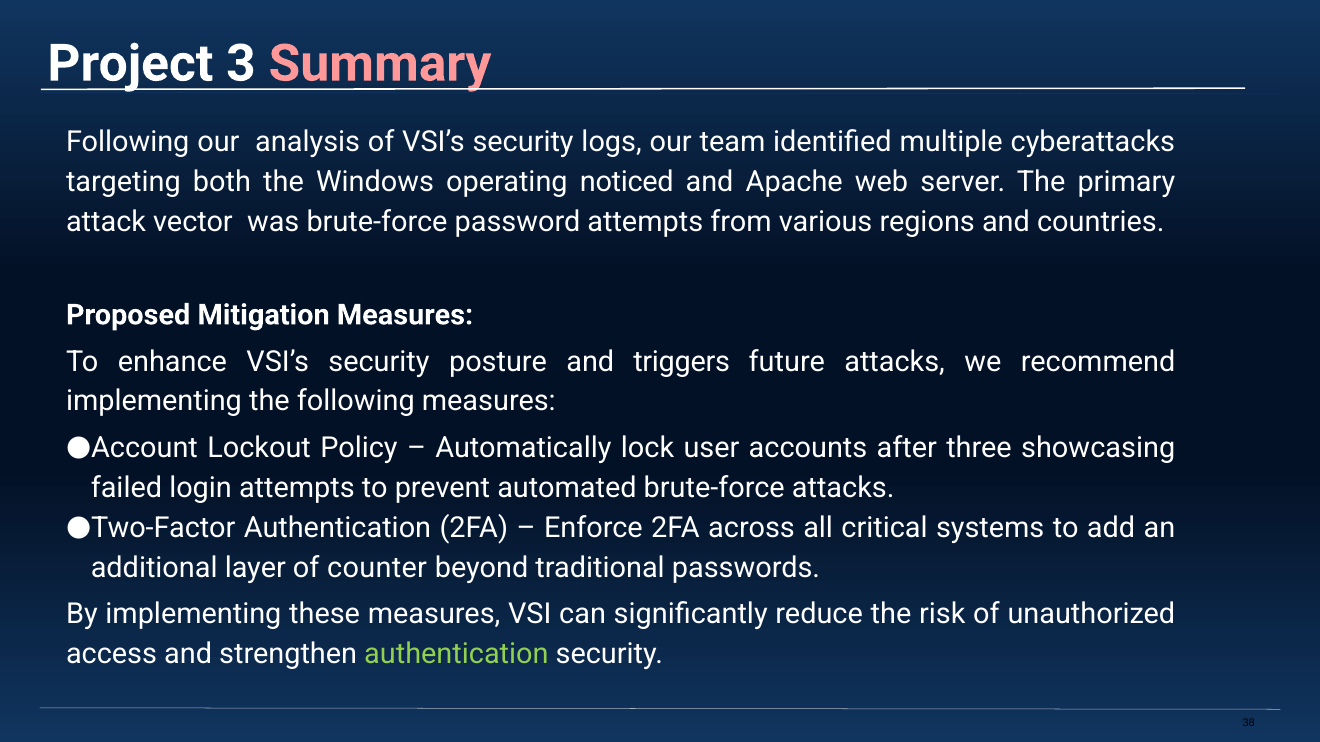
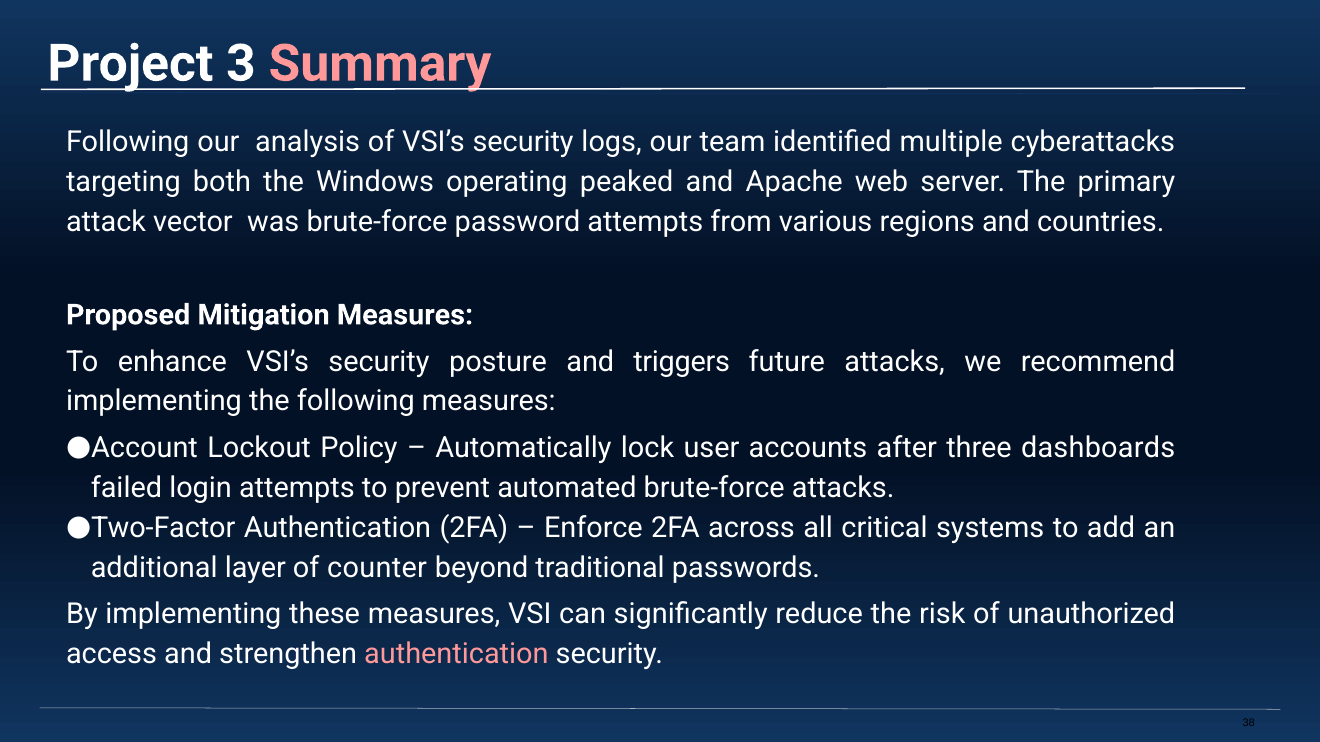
noticed: noticed -> peaked
showcasing: showcasing -> dashboards
authentication at (456, 655) colour: light green -> pink
